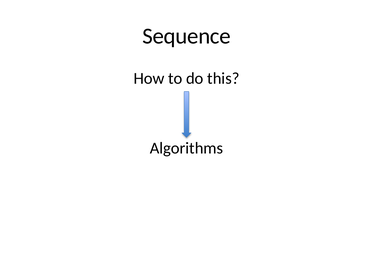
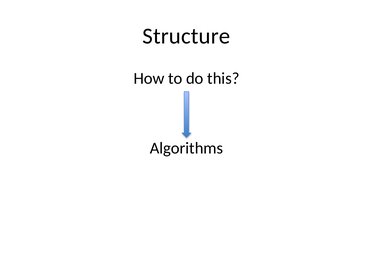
Sequence: Sequence -> Structure
